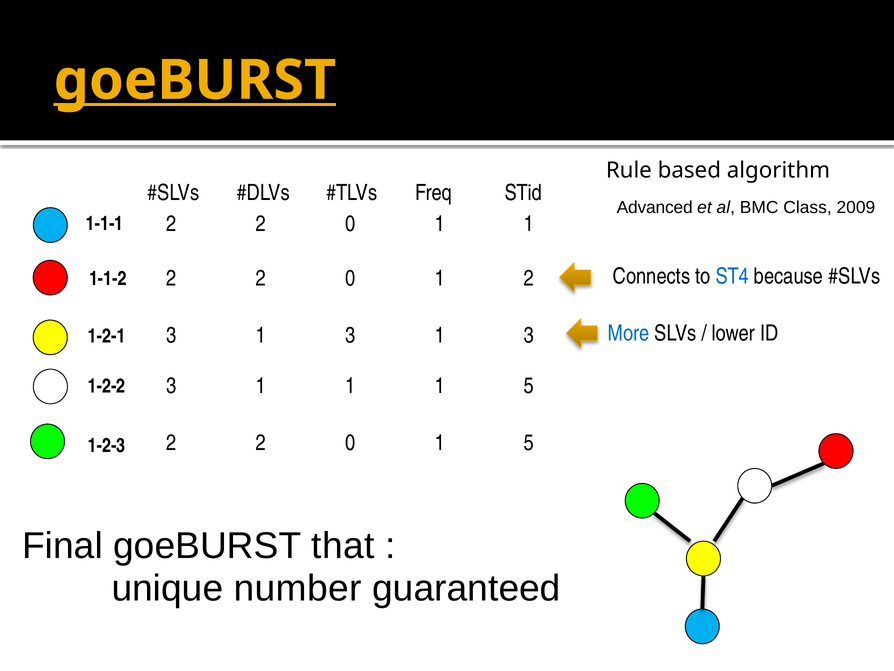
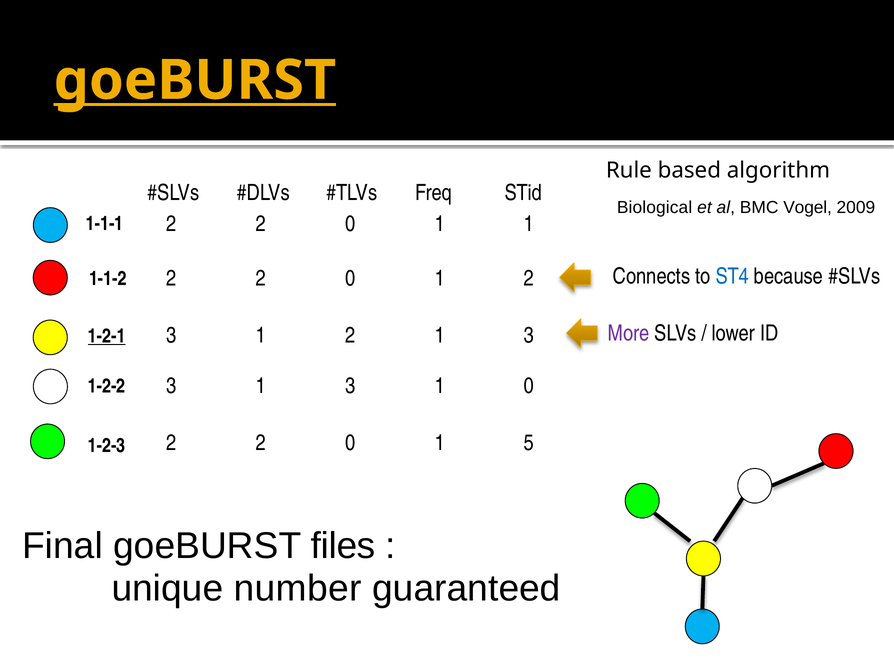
Advanced: Advanced -> Biological
Class: Class -> Vogel
More colour: blue -> purple
3 at (350, 335): 3 -> 2
1-2-1 underline: none -> present
3 1 1: 1 -> 3
5 at (529, 386): 5 -> 0
that: that -> files
